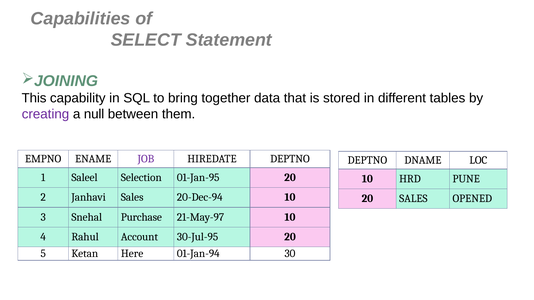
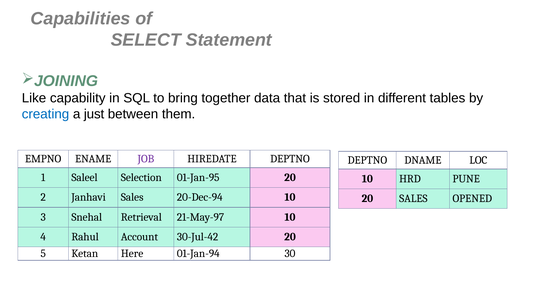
This: This -> Like
creating colour: purple -> blue
null: null -> just
Purchase: Purchase -> Retrieval
30-Jul-95: 30-Jul-95 -> 30-Jul-42
